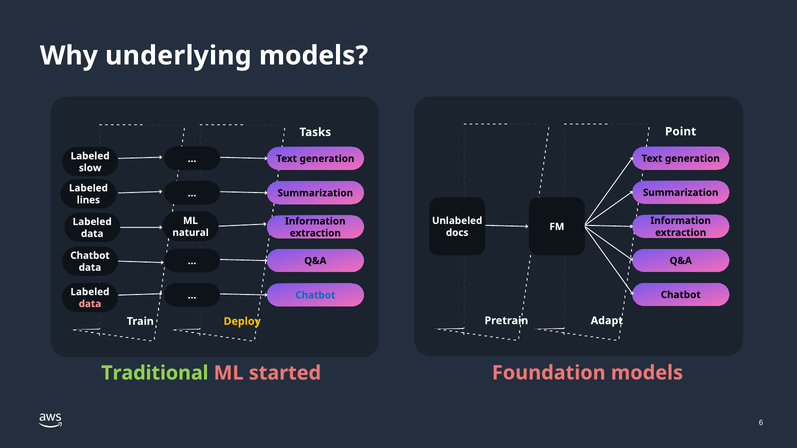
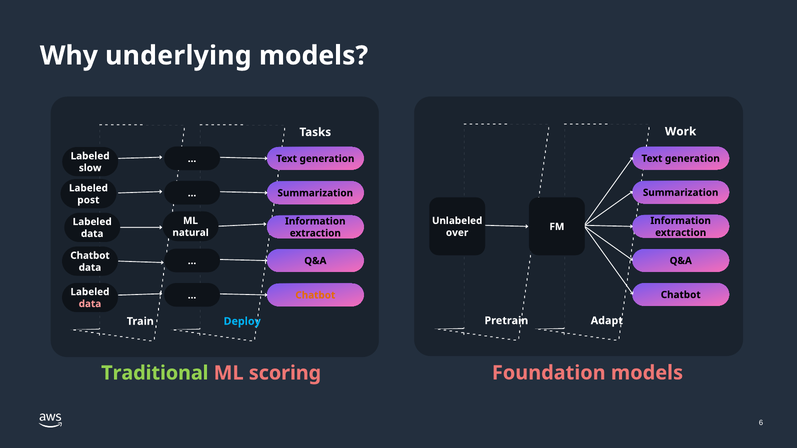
Point: Point -> Work
lines: lines -> post
docs: docs -> over
Chatbot at (315, 295) colour: blue -> orange
Deploy colour: yellow -> light blue
started: started -> scoring
